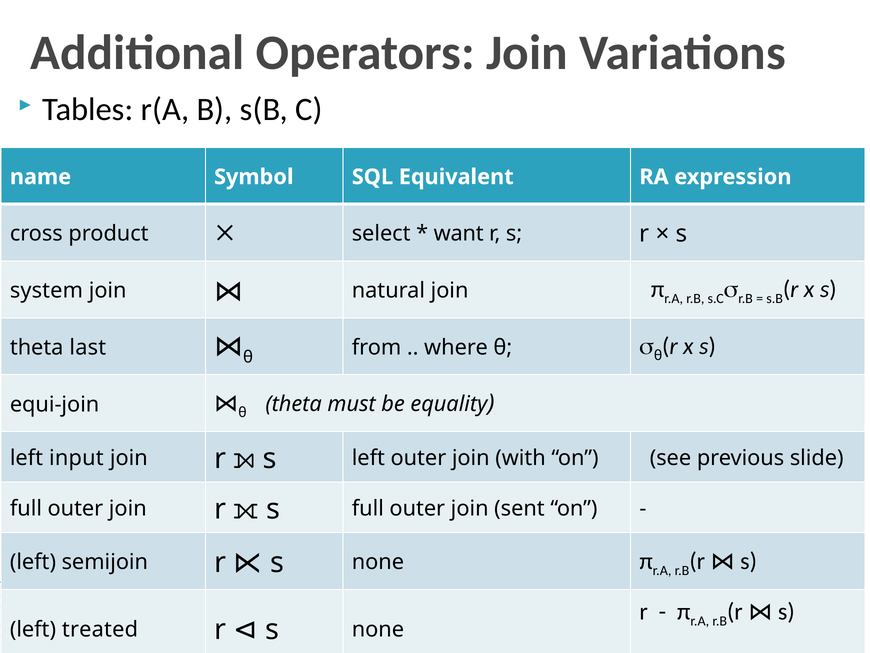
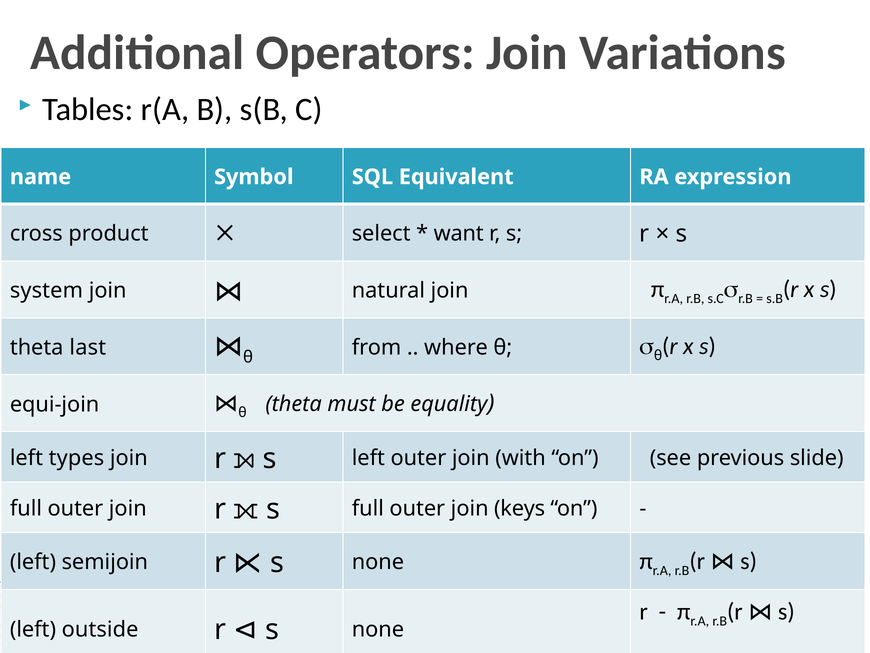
input: input -> types
sent: sent -> keys
treated: treated -> outside
